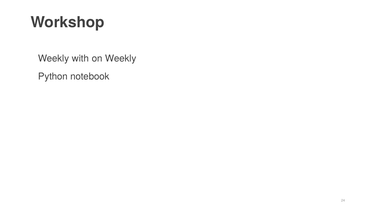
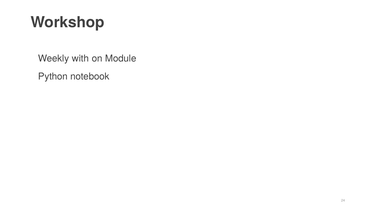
on Weekly: Weekly -> Module
